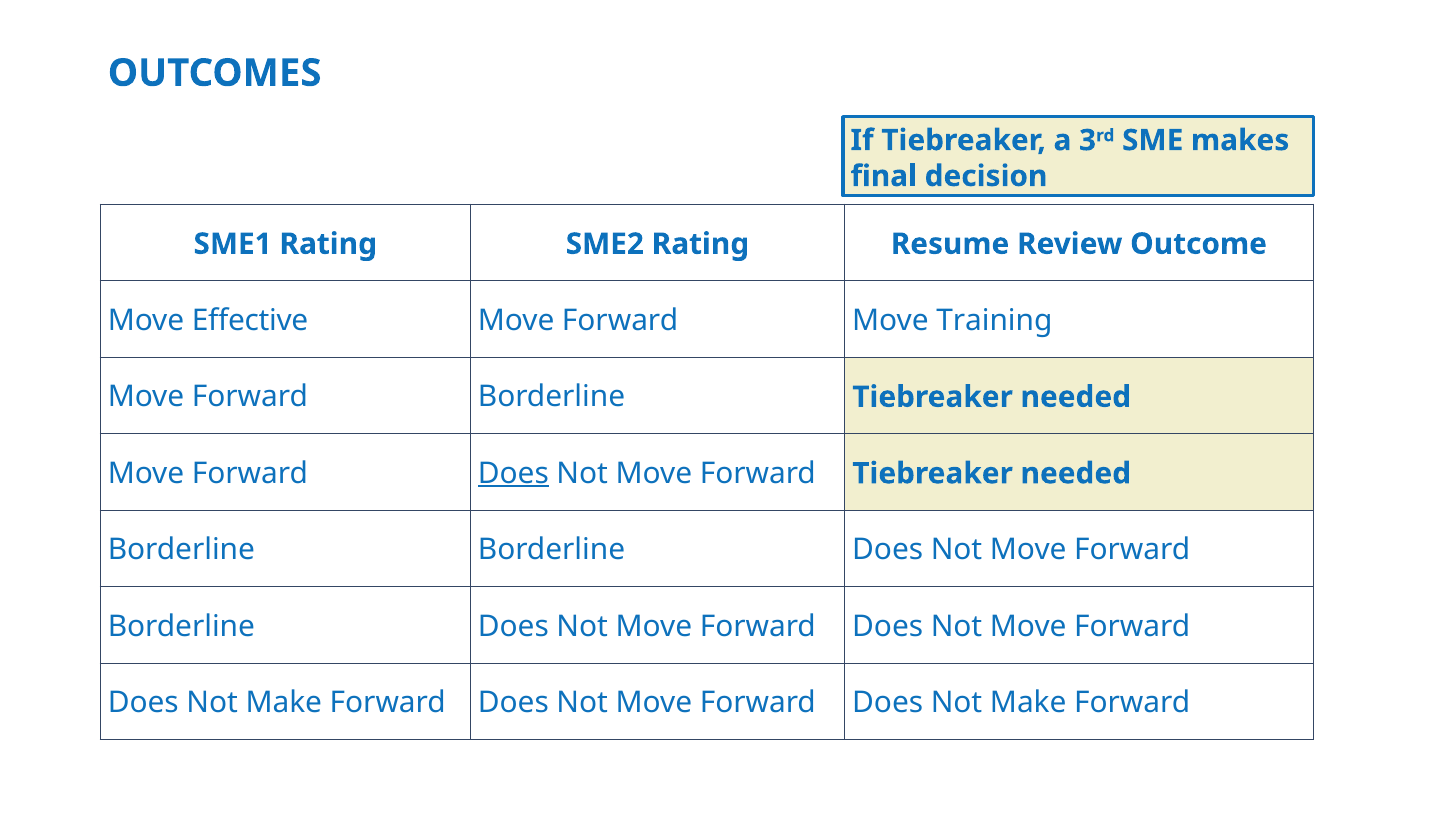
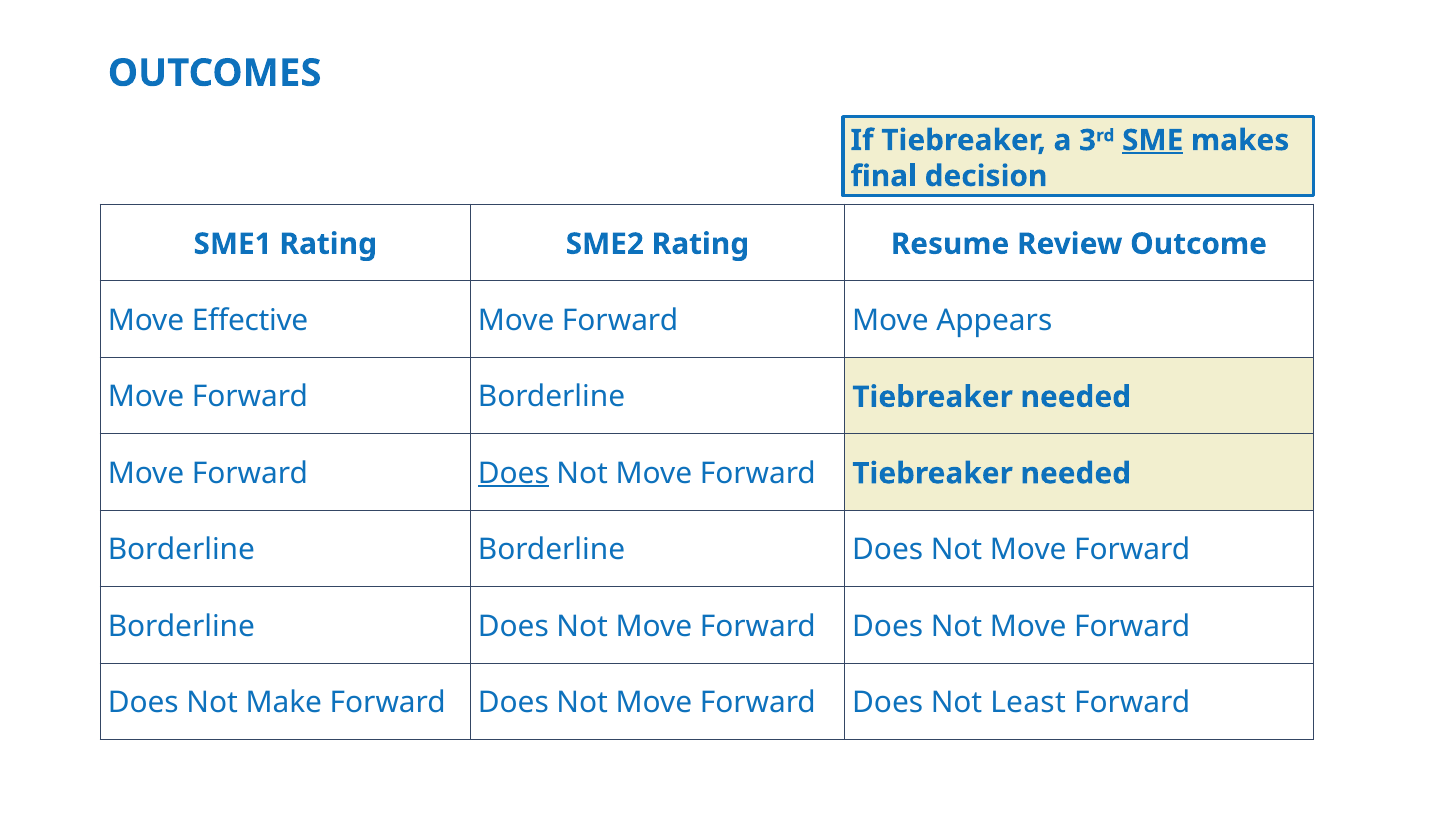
SME underline: none -> present
Training: Training -> Appears
Make at (1028, 703): Make -> Least
